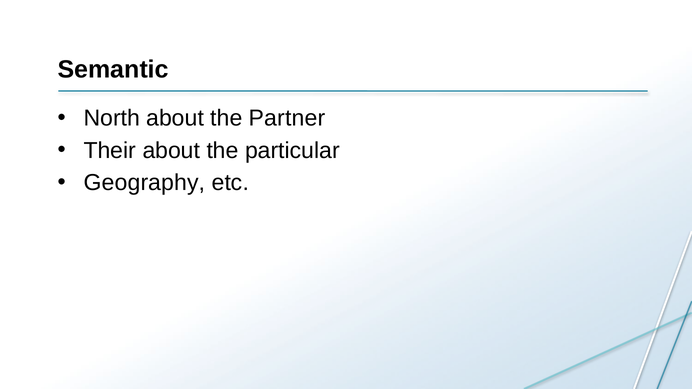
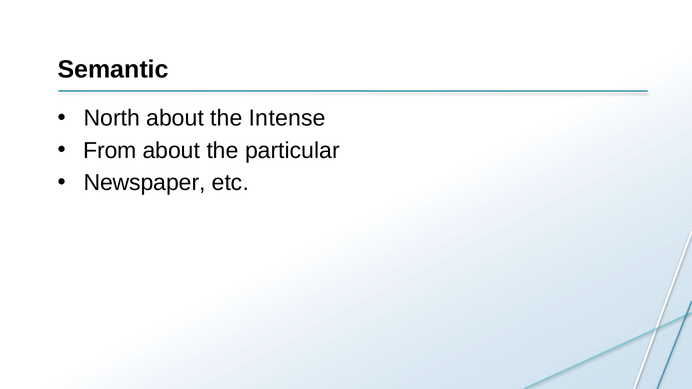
Partner: Partner -> Intense
Their: Their -> From
Geography: Geography -> Newspaper
